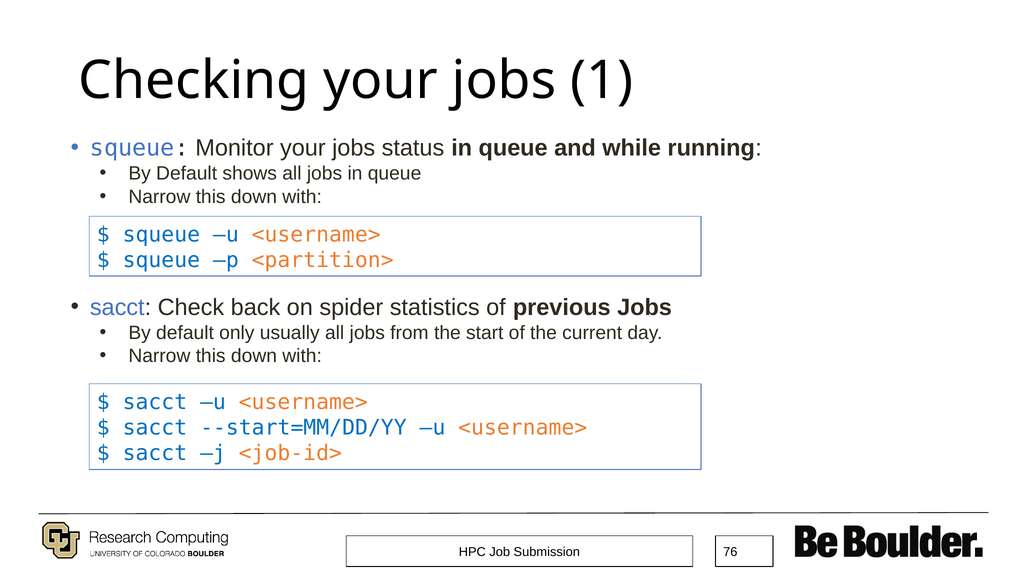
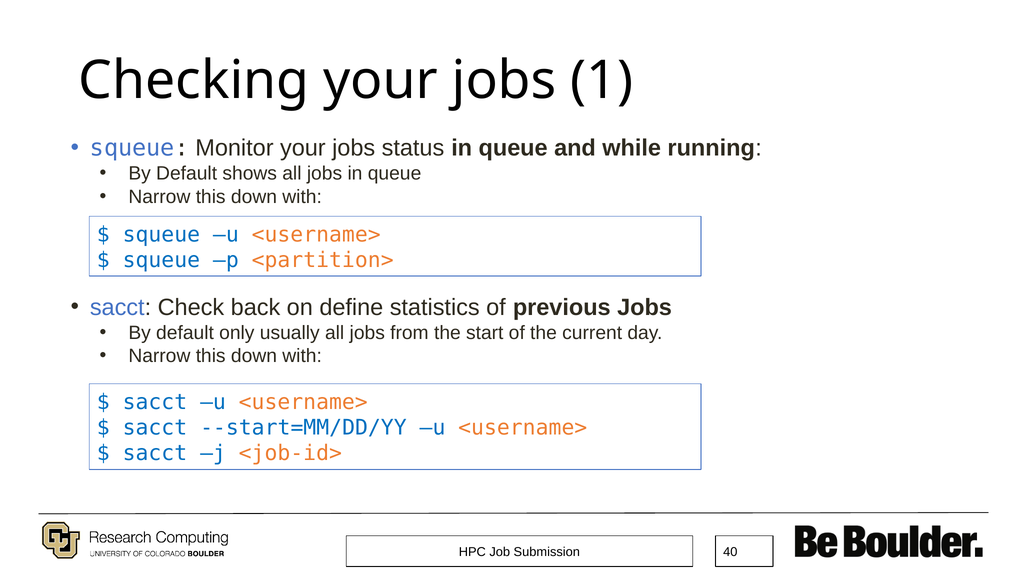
spider: spider -> define
76: 76 -> 40
